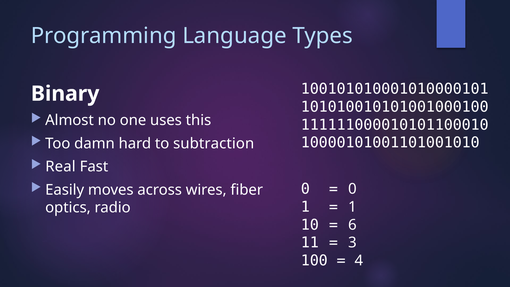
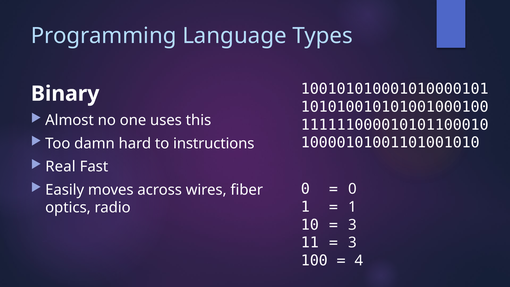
subtraction: subtraction -> instructions
6 at (352, 225): 6 -> 3
